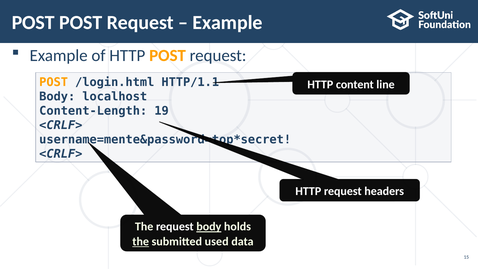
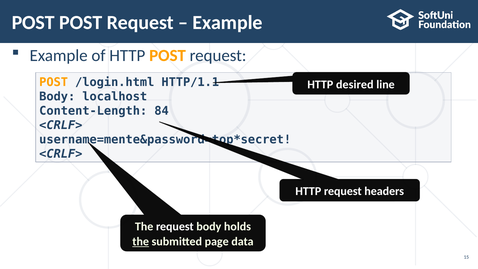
content: content -> desired
19: 19 -> 84
body at (209, 227) underline: present -> none
used: used -> page
